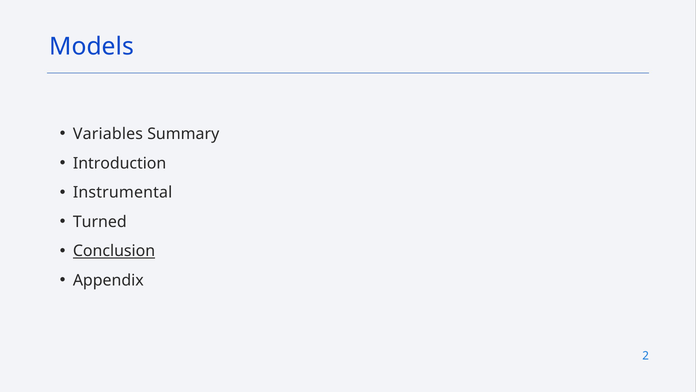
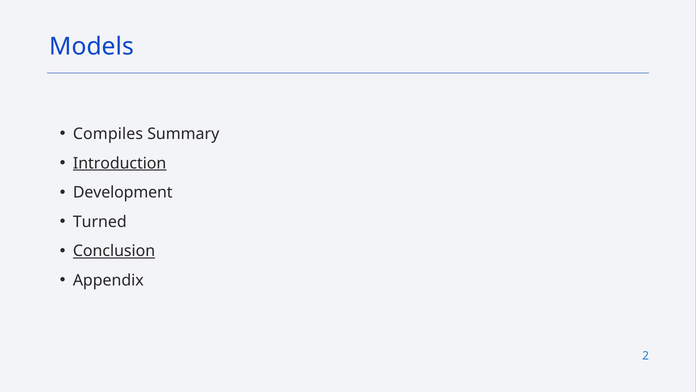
Variables: Variables -> Compiles
Introduction underline: none -> present
Instrumental: Instrumental -> Development
